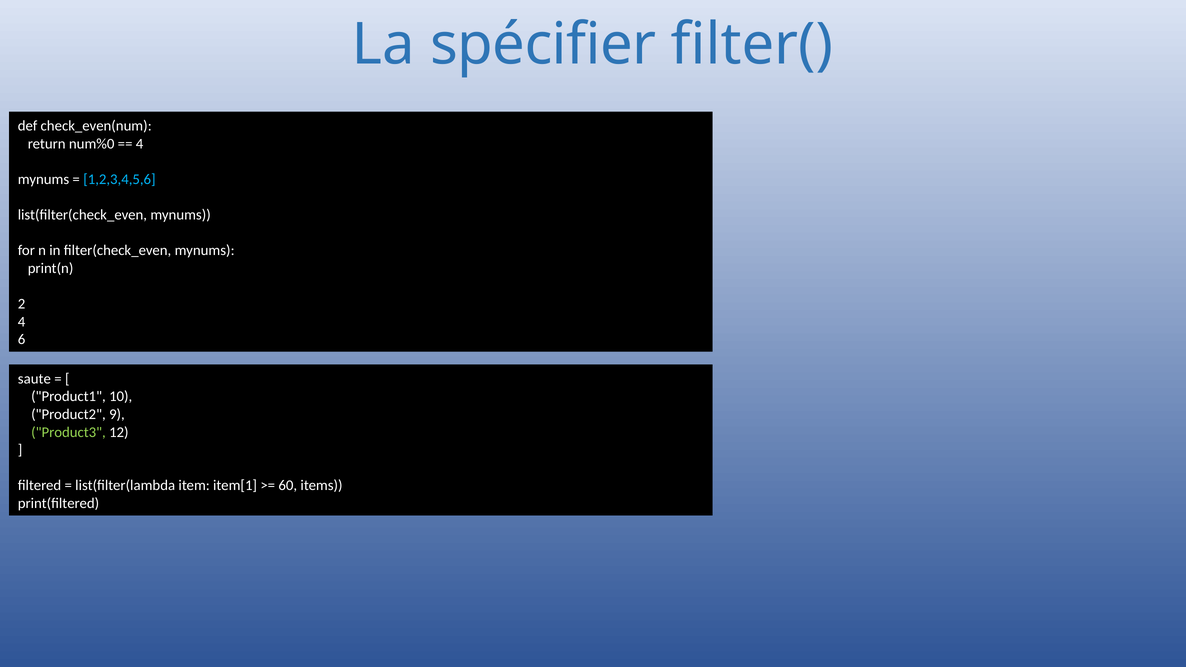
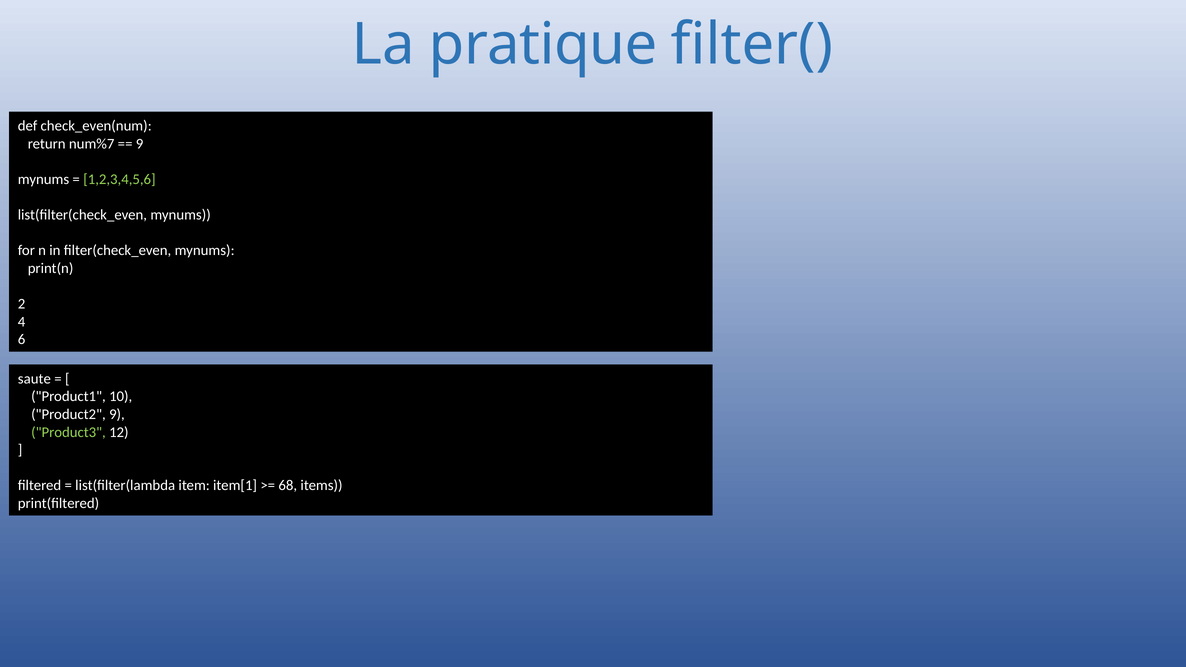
spécifier: spécifier -> pratique
num%0: num%0 -> num%7
4 at (140, 144): 4 -> 9
1,2,3,4,5,6 colour: light blue -> light green
60: 60 -> 68
